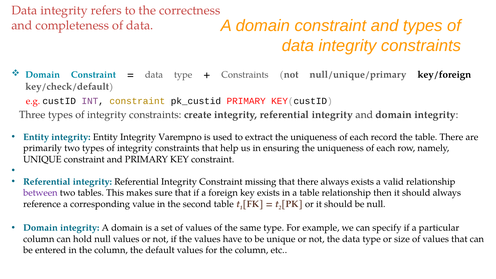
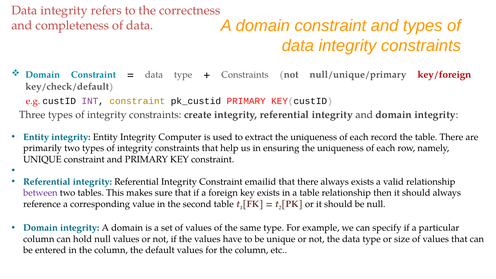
key/foreign colour: black -> red
Varempno: Varempno -> Computer
missing: missing -> emailid
